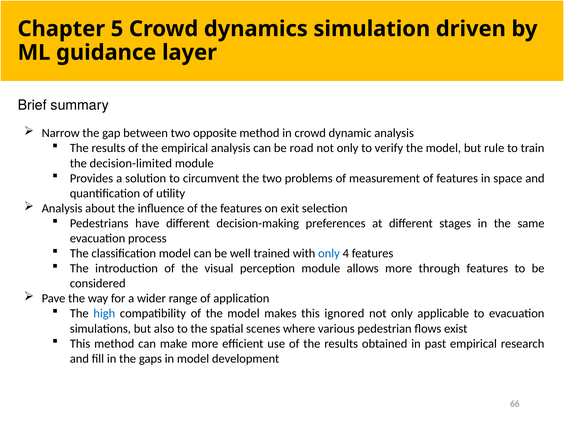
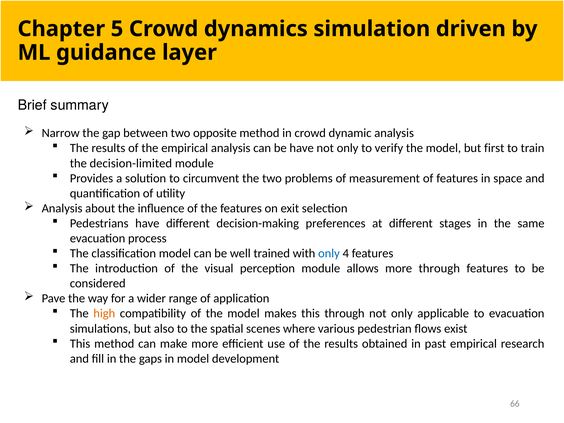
be road: road -> have
rule: rule -> first
high colour: blue -> orange
this ignored: ignored -> through
